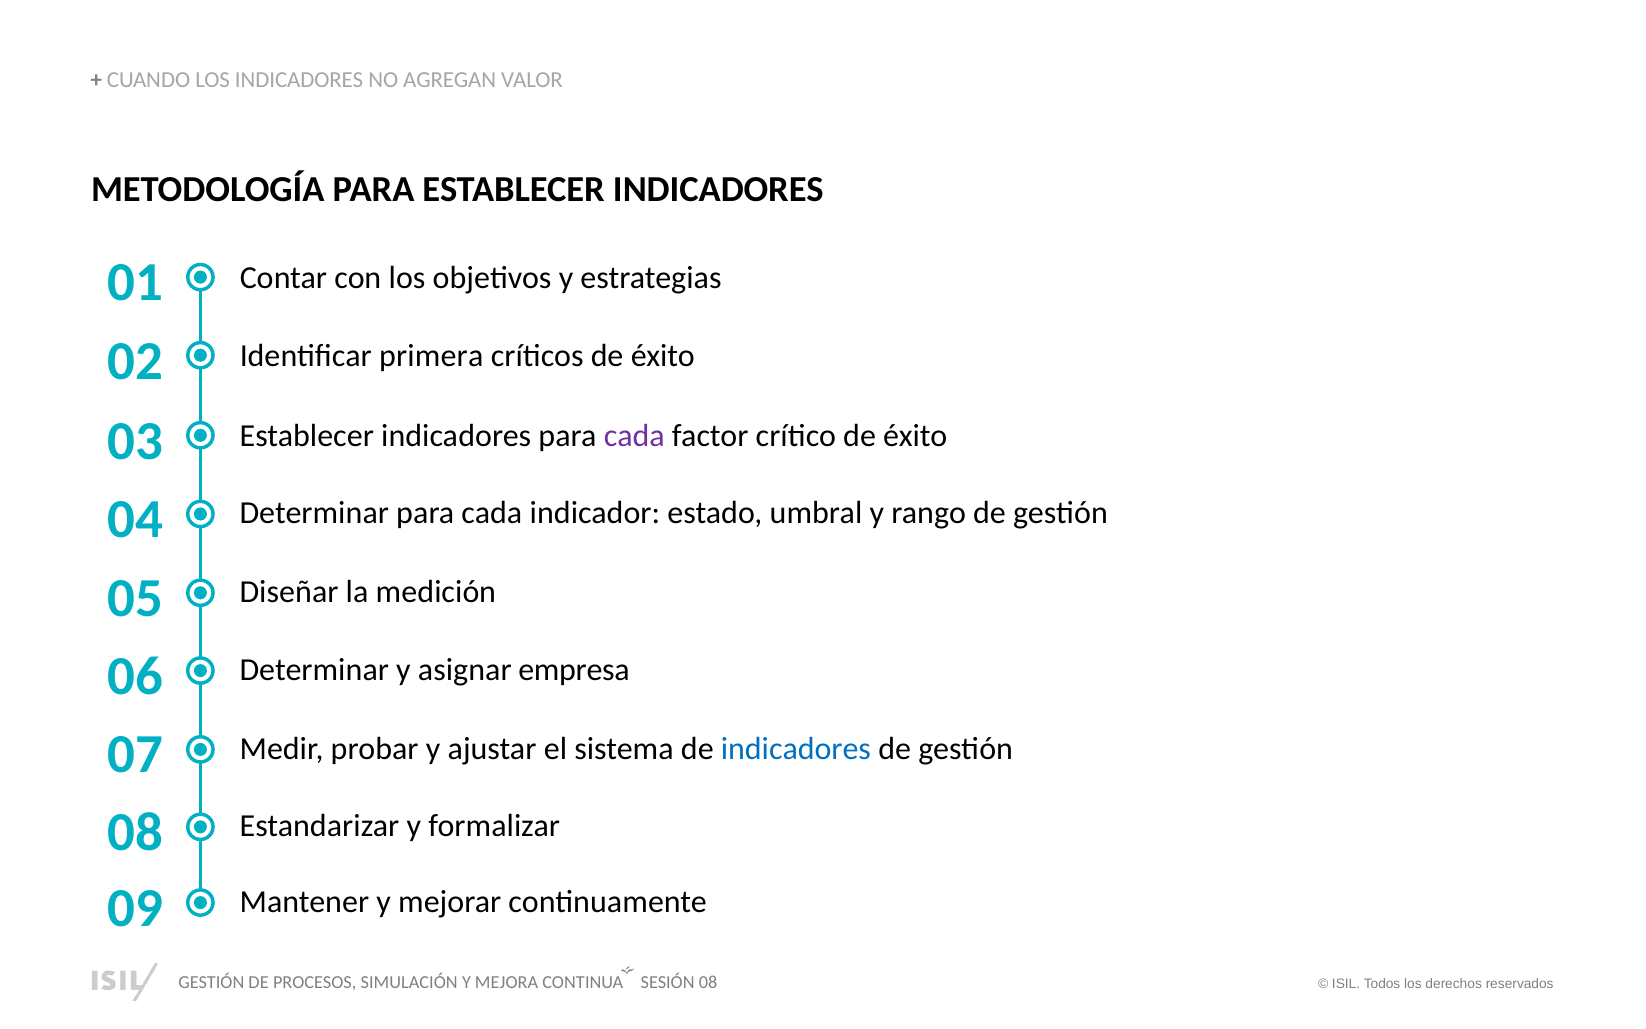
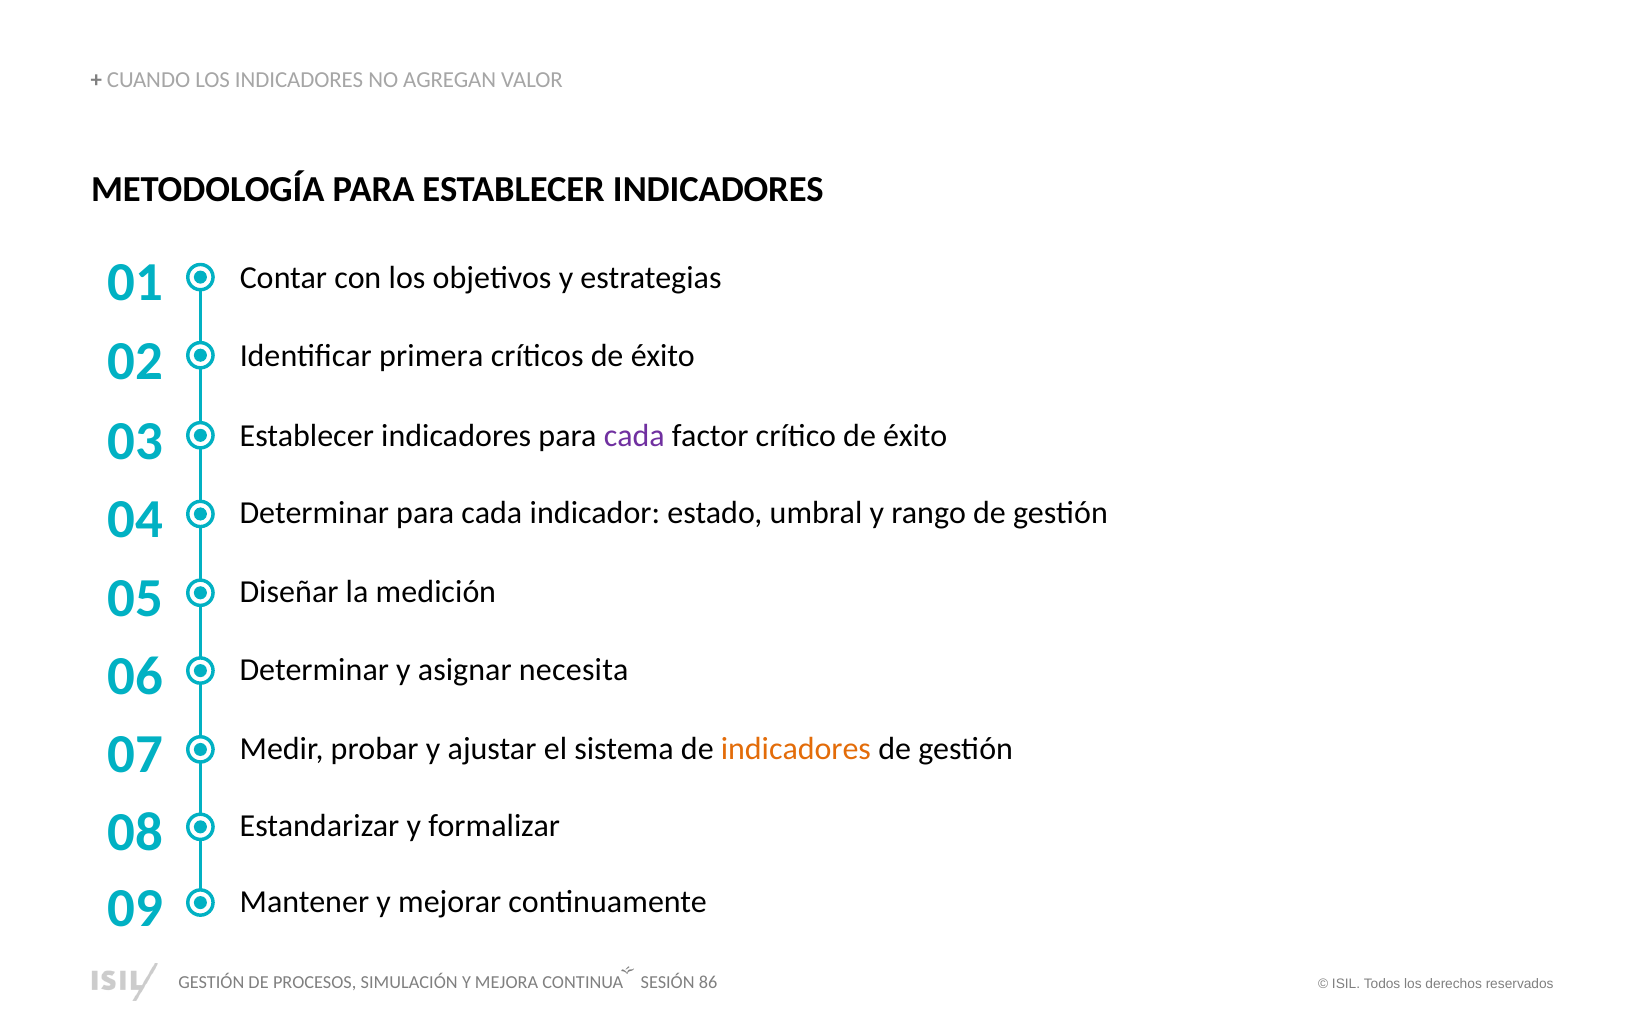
empresa: empresa -> necesita
indicadores at (796, 748) colour: blue -> orange
08 at (708, 982): 08 -> 86
